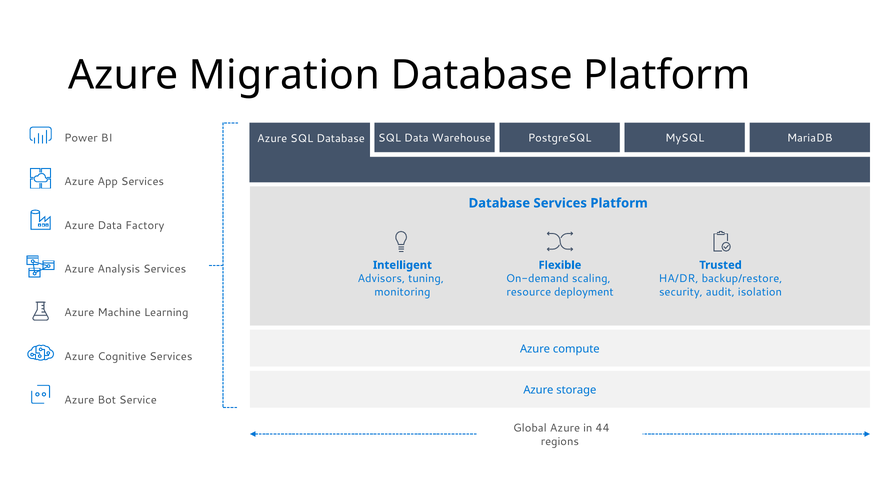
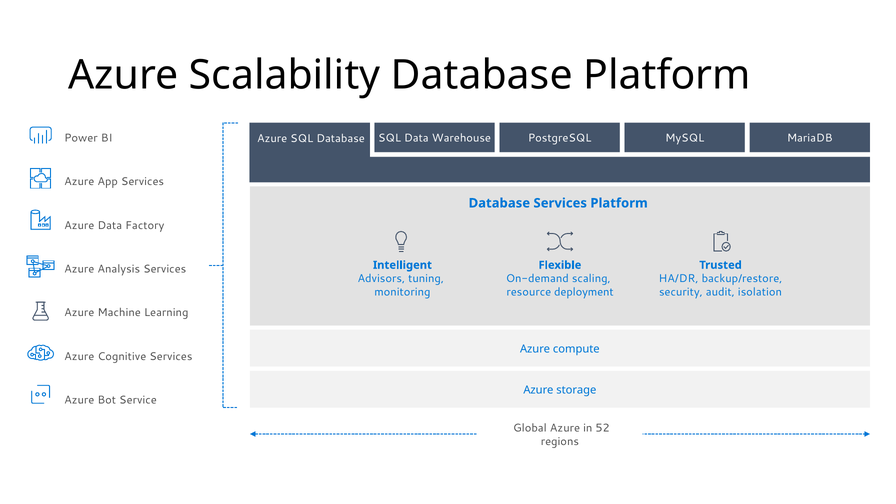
Migration: Migration -> Scalability
44: 44 -> 52
